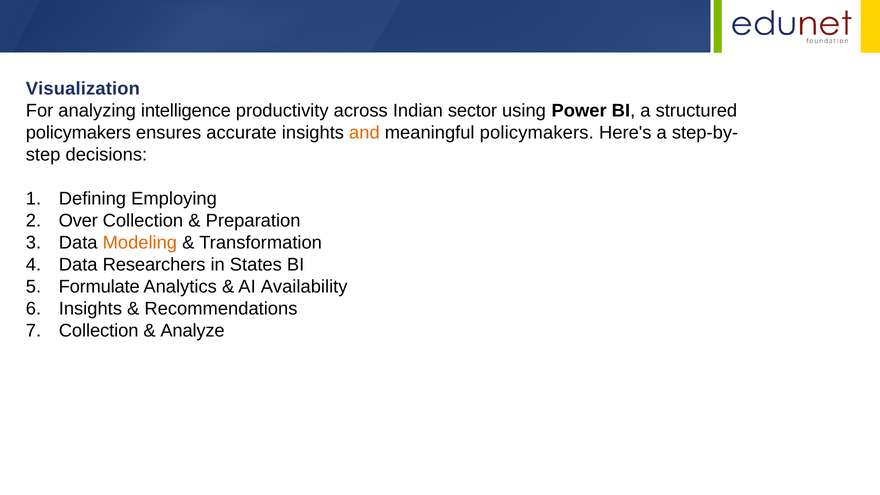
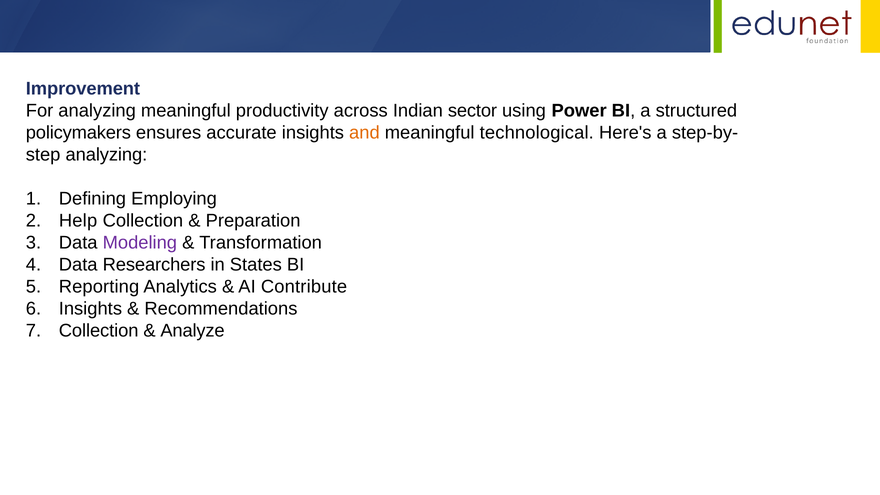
Visualization: Visualization -> Improvement
analyzing intelligence: intelligence -> meaningful
meaningful policymakers: policymakers -> technological
decisions at (106, 155): decisions -> analyzing
Over: Over -> Help
Modeling colour: orange -> purple
Formulate: Formulate -> Reporting
Availability: Availability -> Contribute
